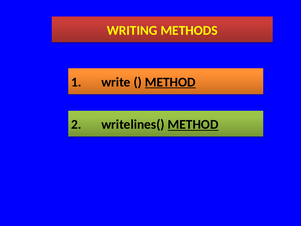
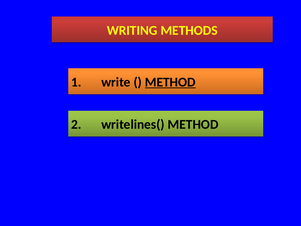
METHOD at (193, 124) underline: present -> none
